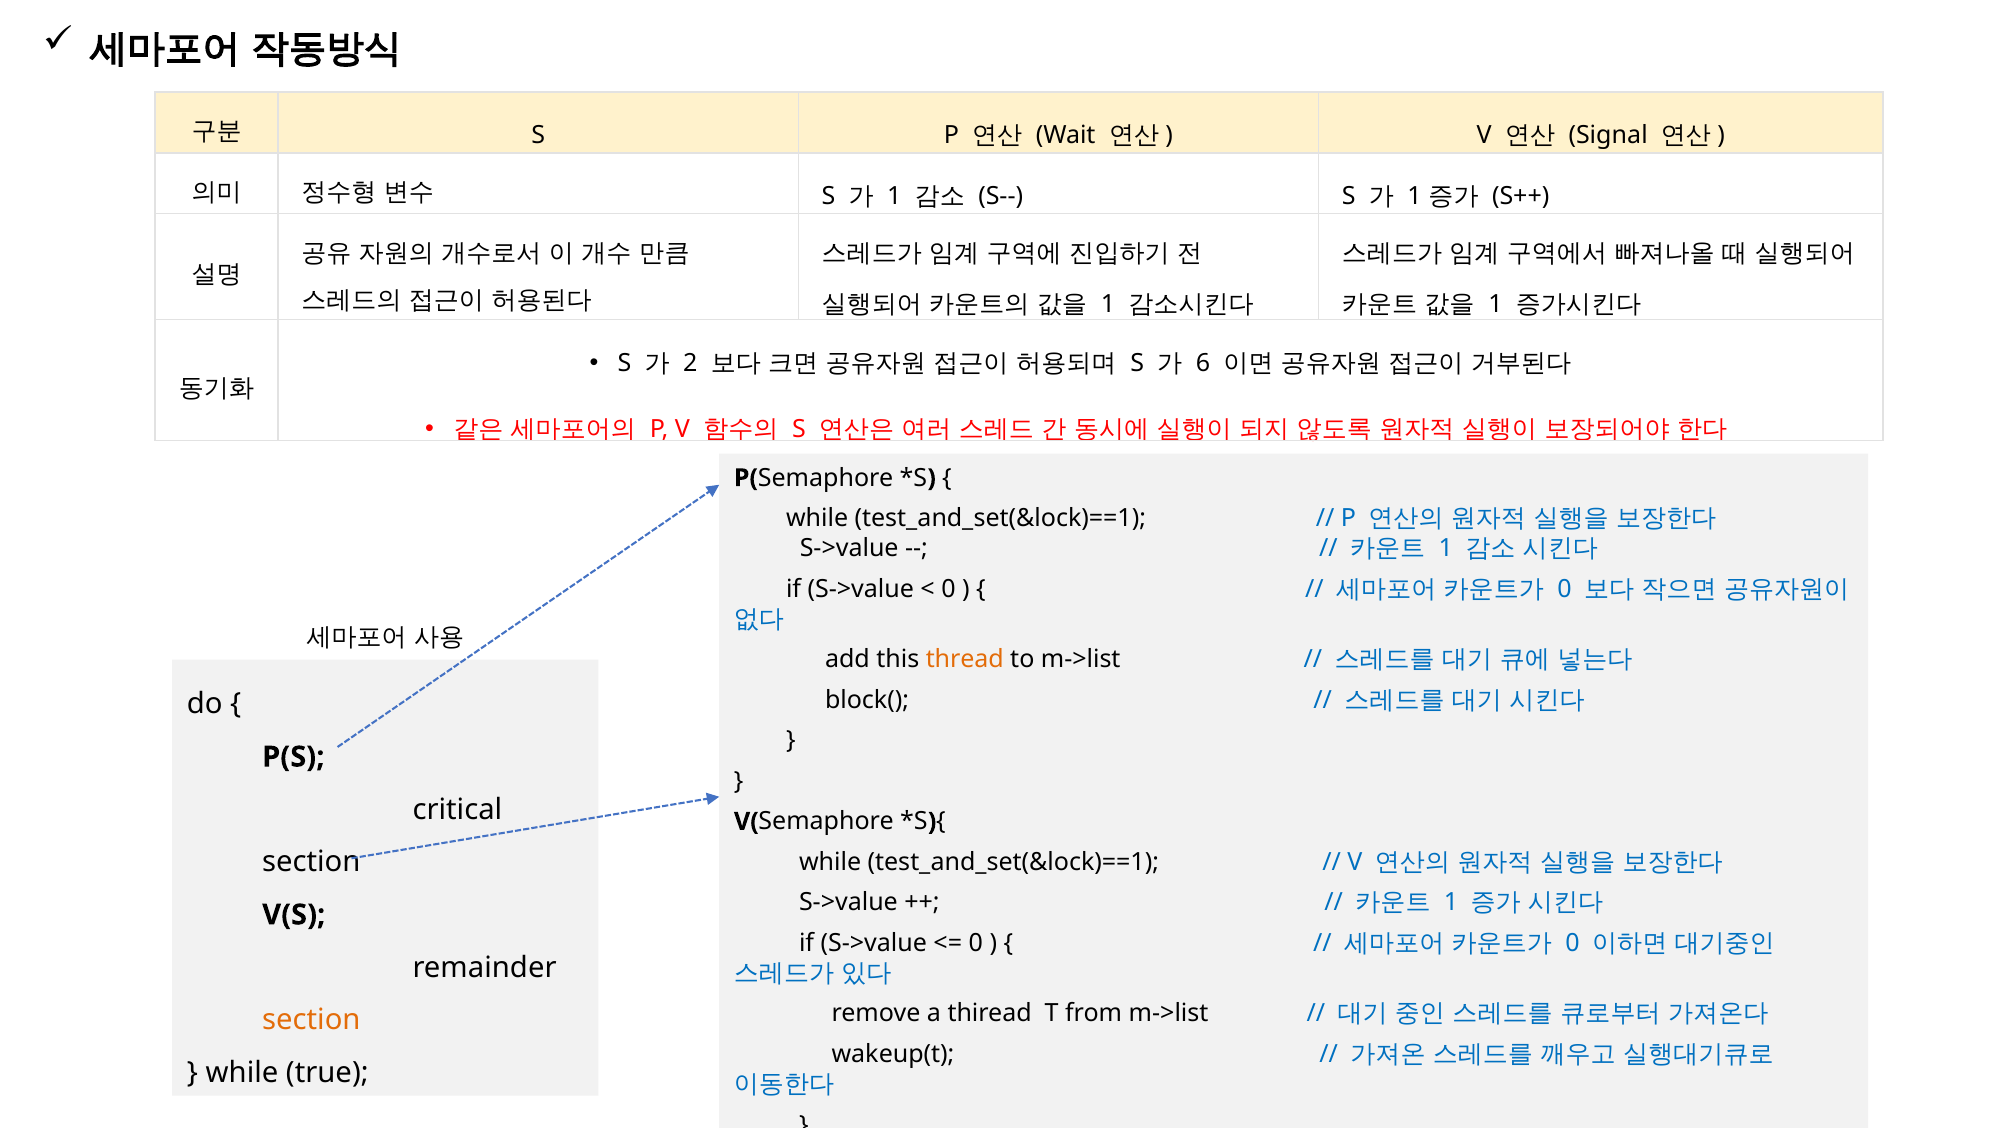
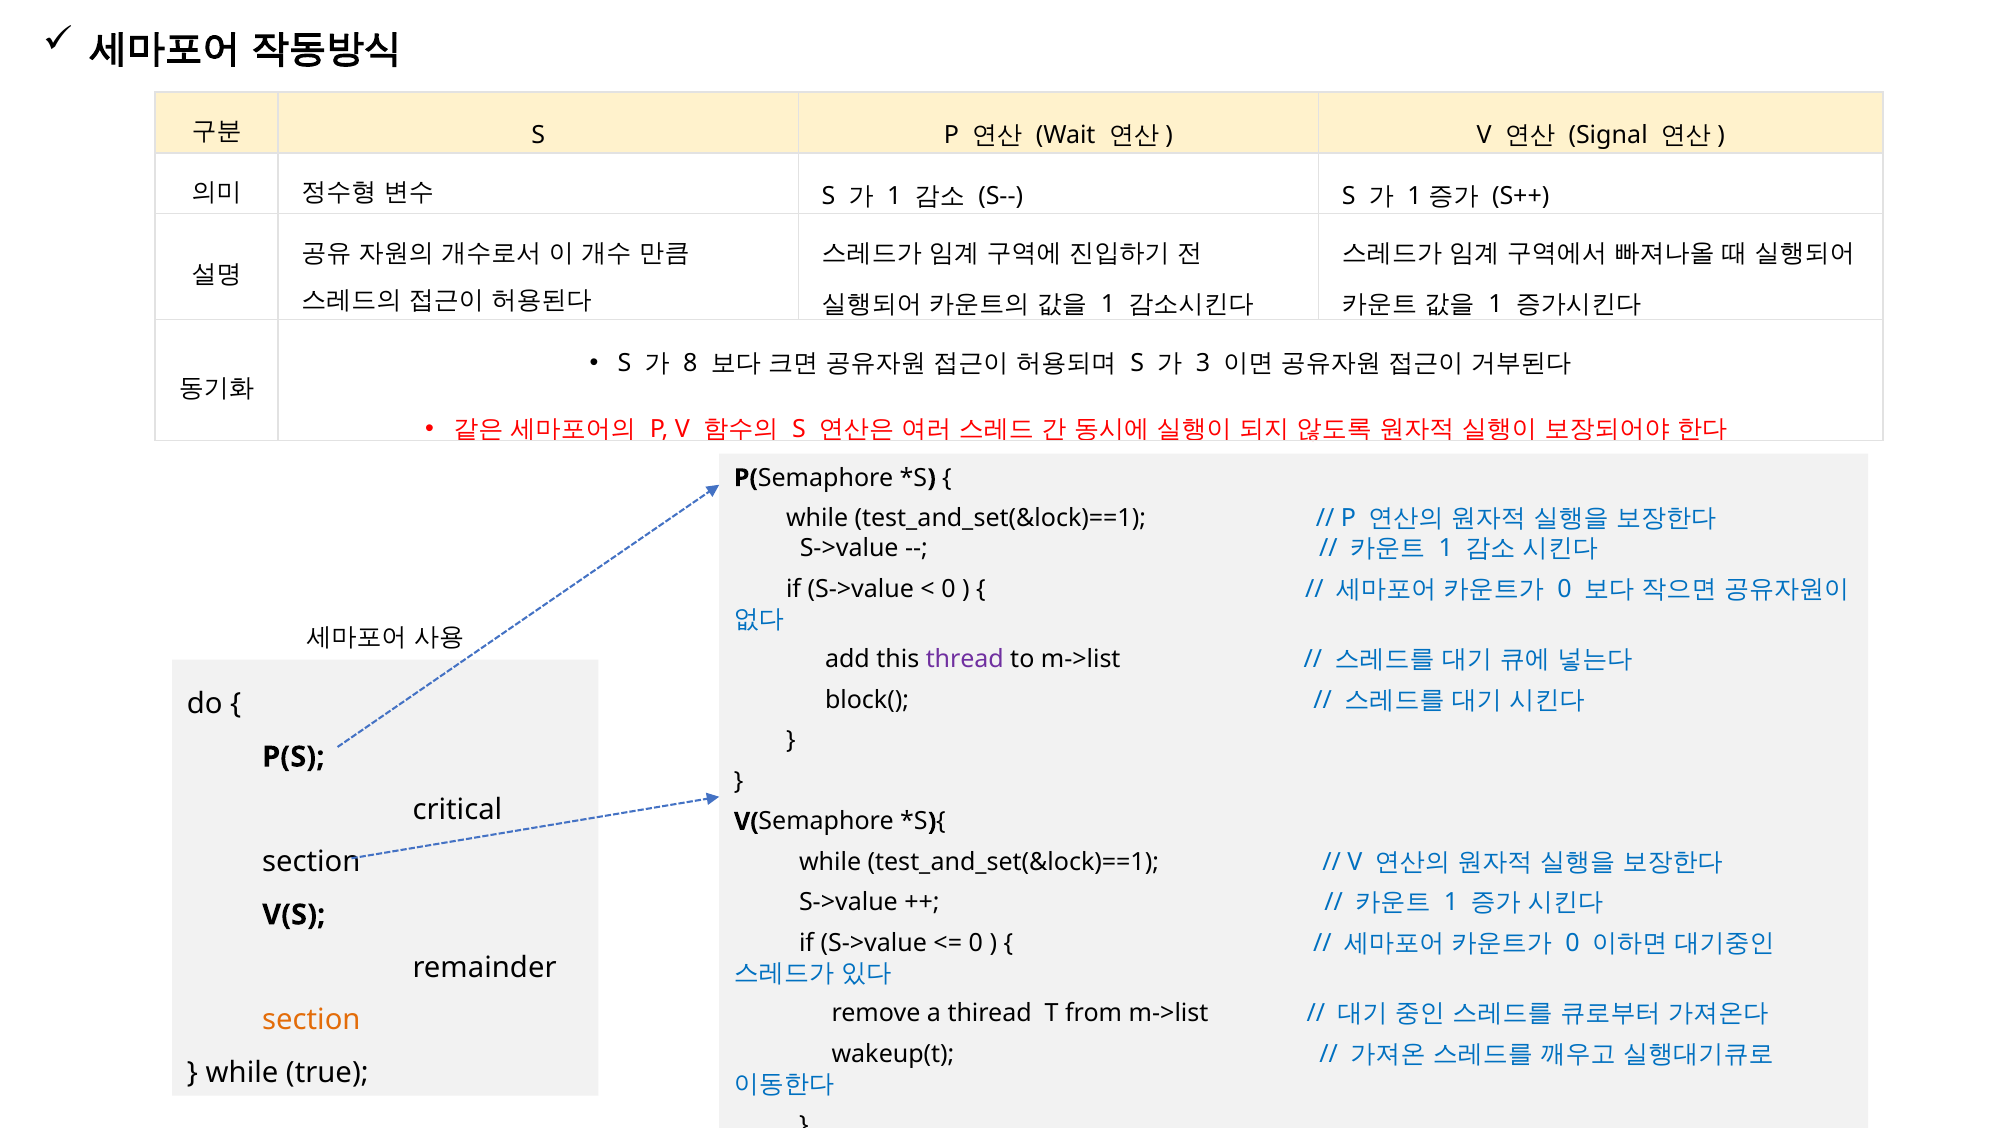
2: 2 -> 8
6: 6 -> 3
thread colour: orange -> purple
